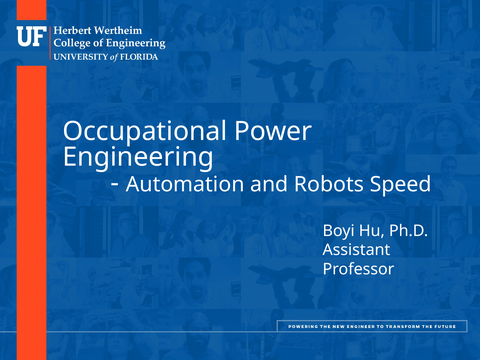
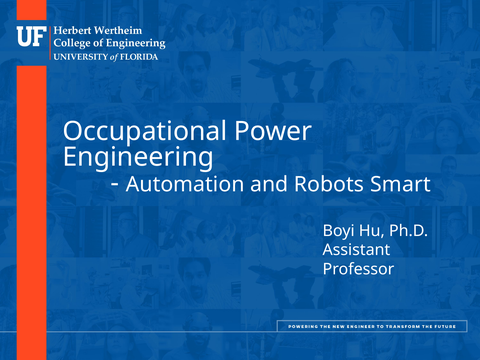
Speed: Speed -> Smart
